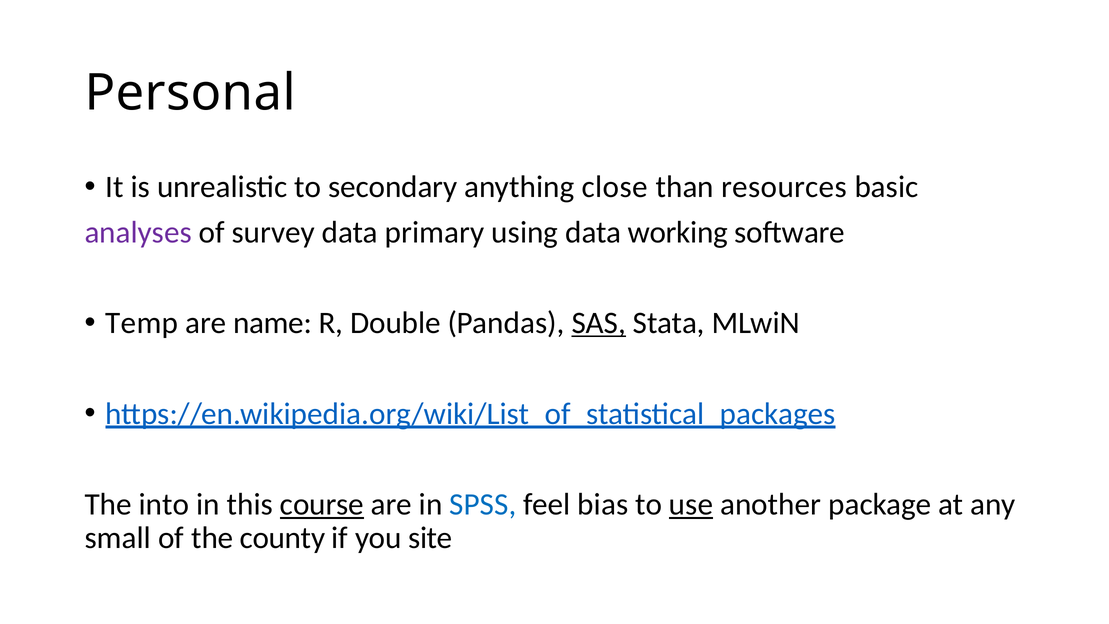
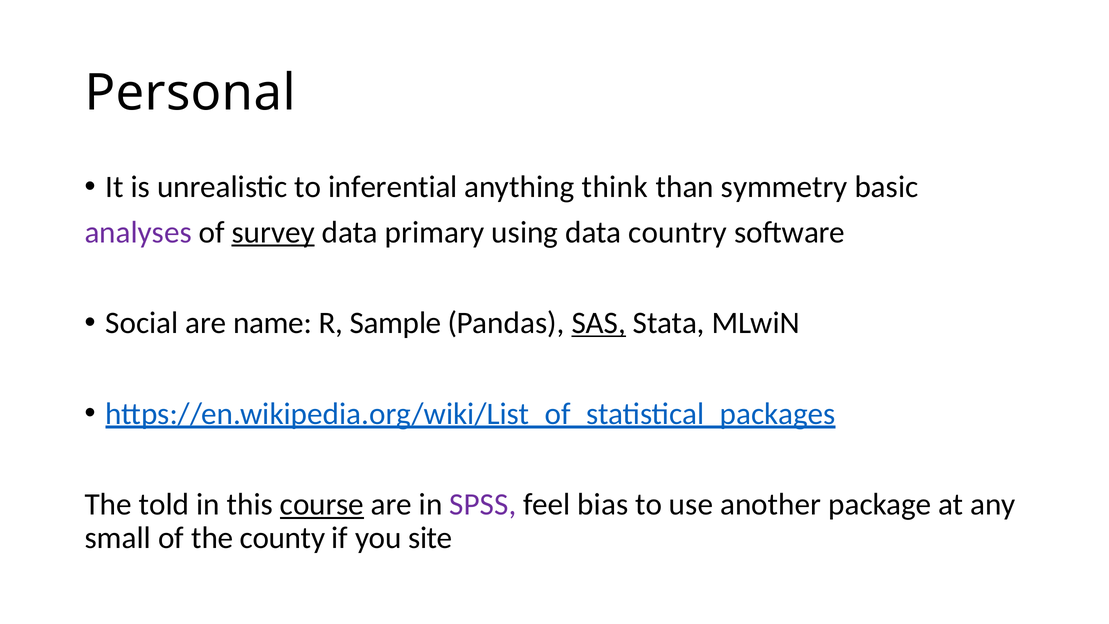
secondary: secondary -> inferential
close: close -> think
resources: resources -> symmetry
survey underline: none -> present
working: working -> country
Temp: Temp -> Social
Double: Double -> Sample
into: into -> told
SPSS colour: blue -> purple
use underline: present -> none
